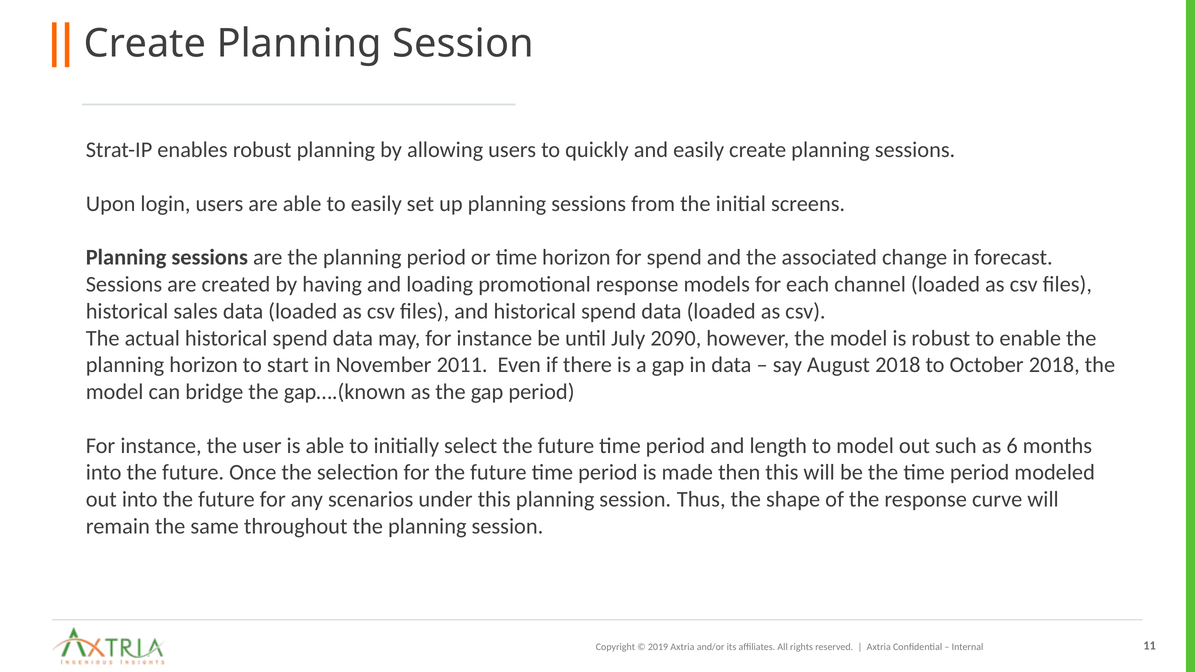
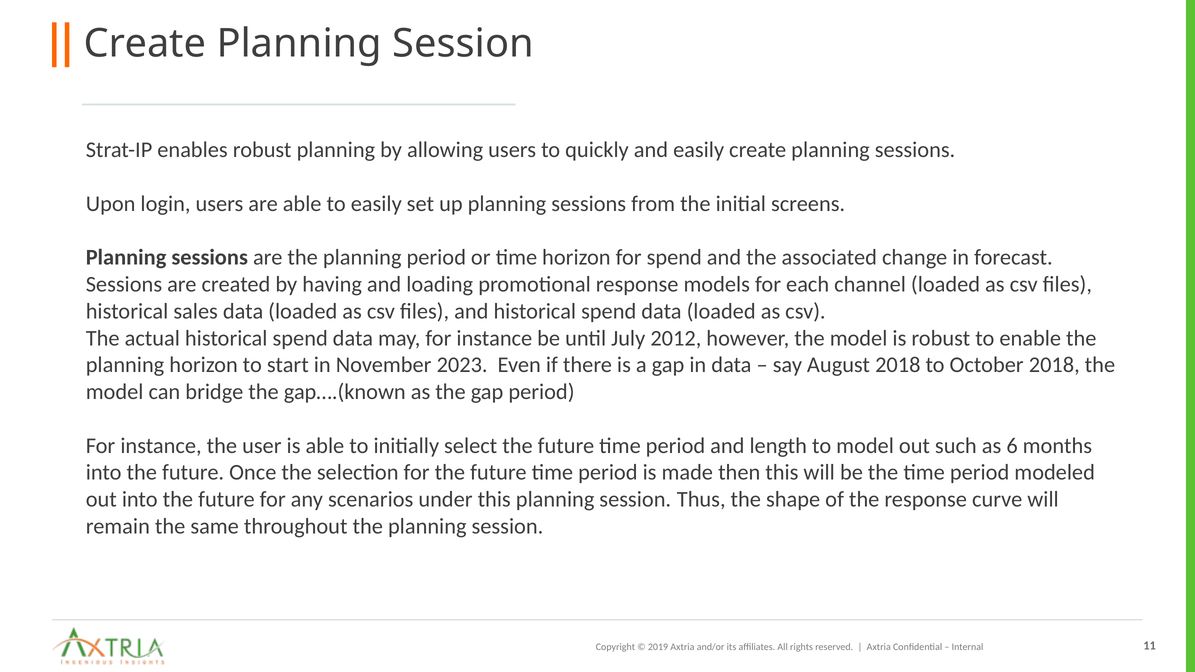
2090: 2090 -> 2012
2011: 2011 -> 2023
